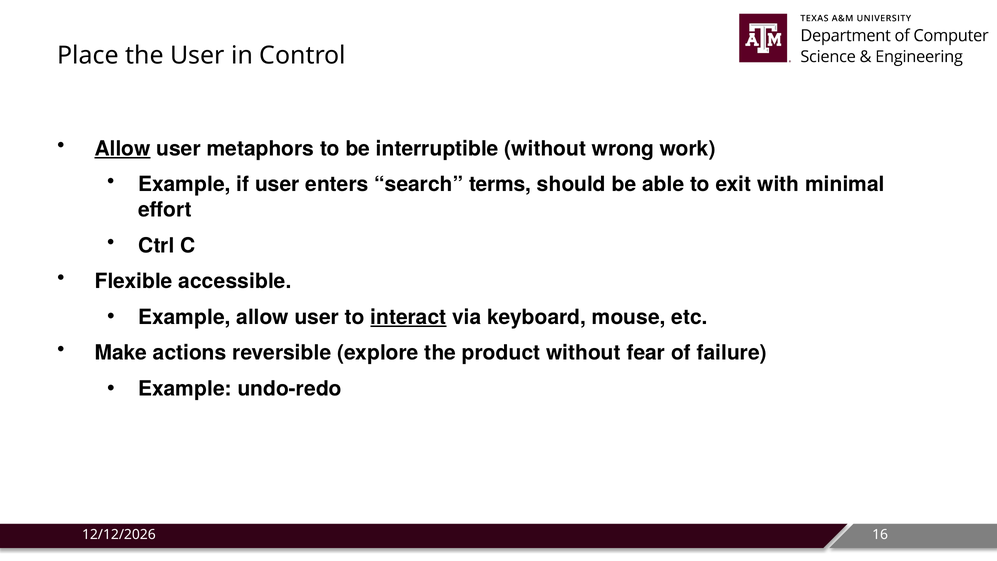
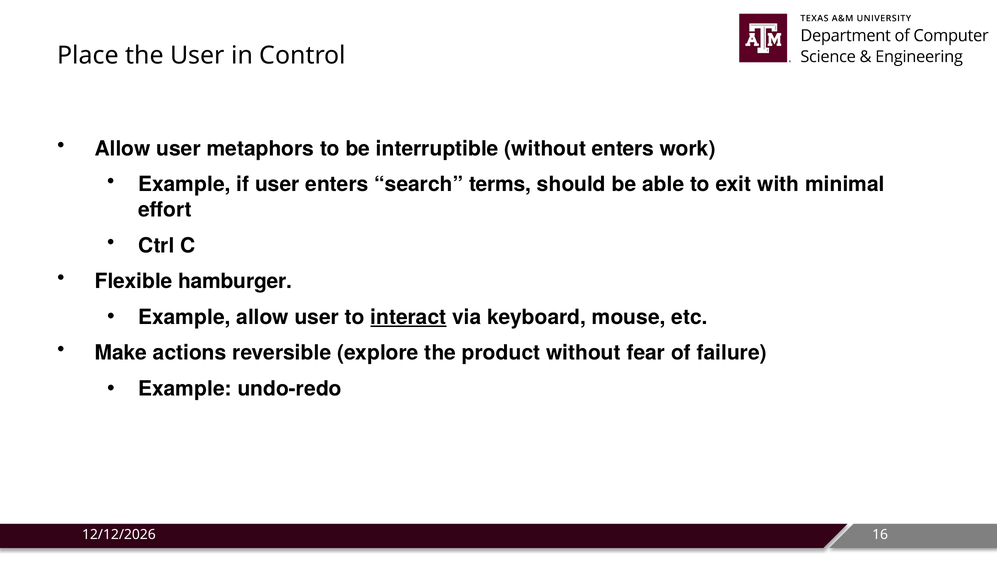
Allow at (123, 149) underline: present -> none
without wrong: wrong -> enters
accessible: accessible -> hamburger
